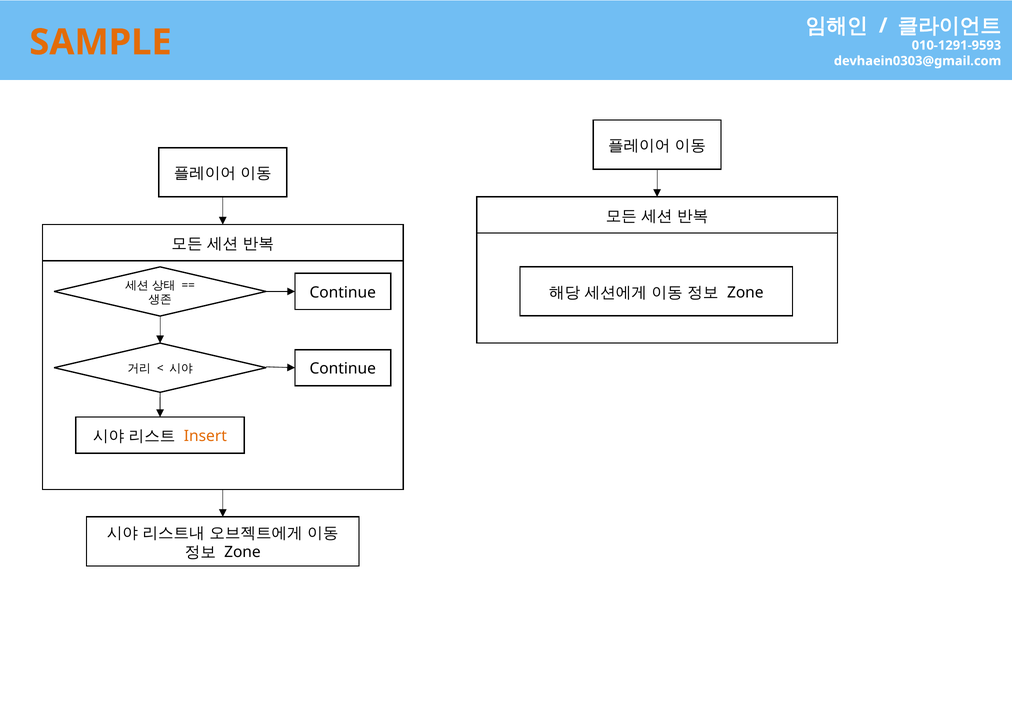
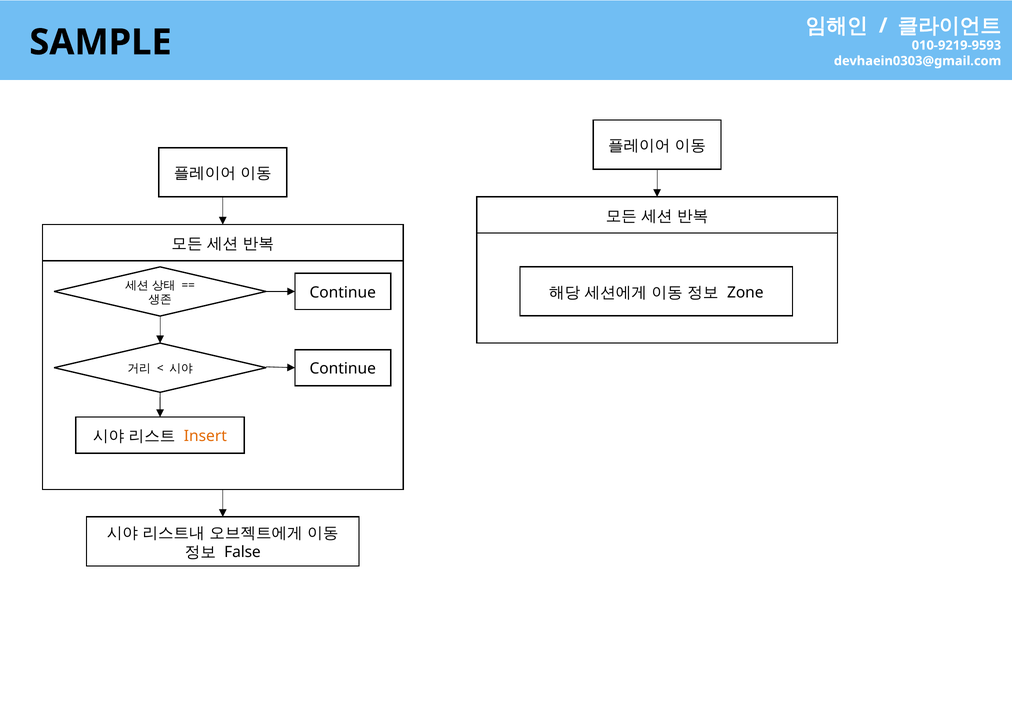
SAMPLE colour: orange -> black
010-1291-9593: 010-1291-9593 -> 010-9219-9593
Zone at (242, 552): Zone -> False
